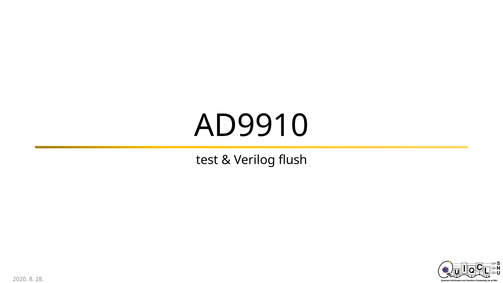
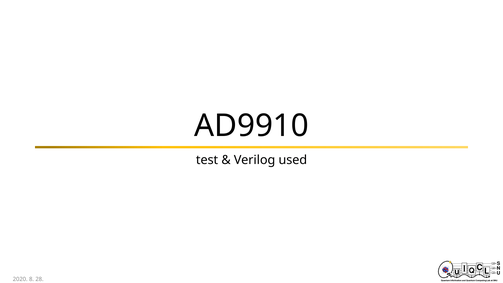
flush: flush -> used
